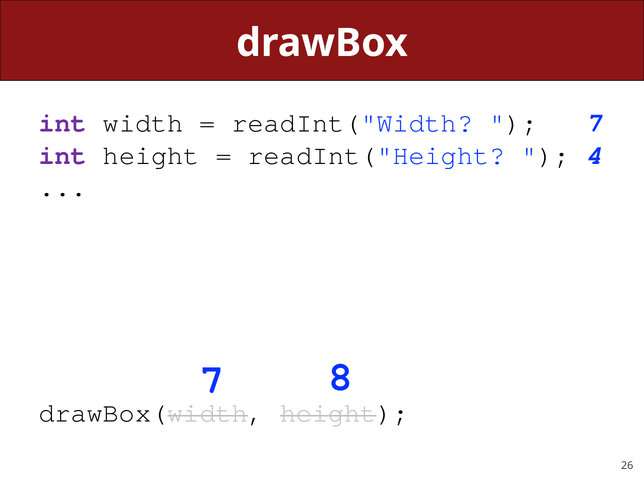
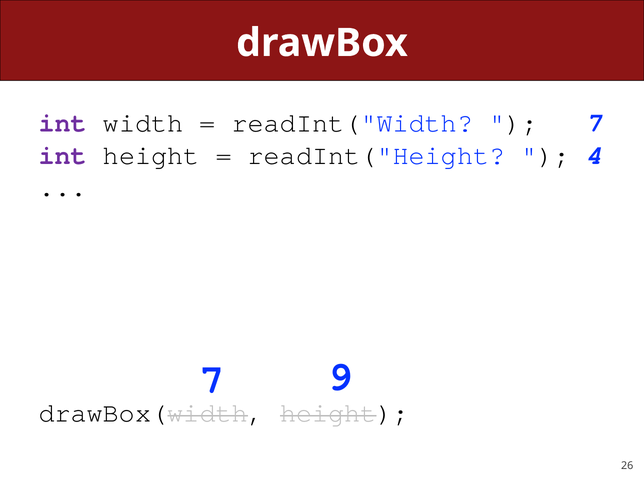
8: 8 -> 9
